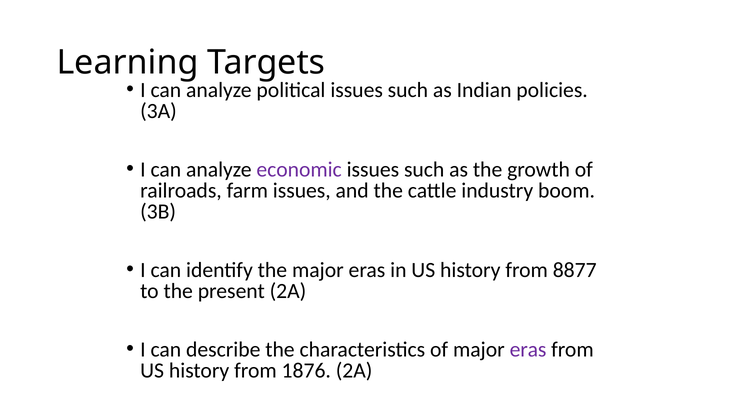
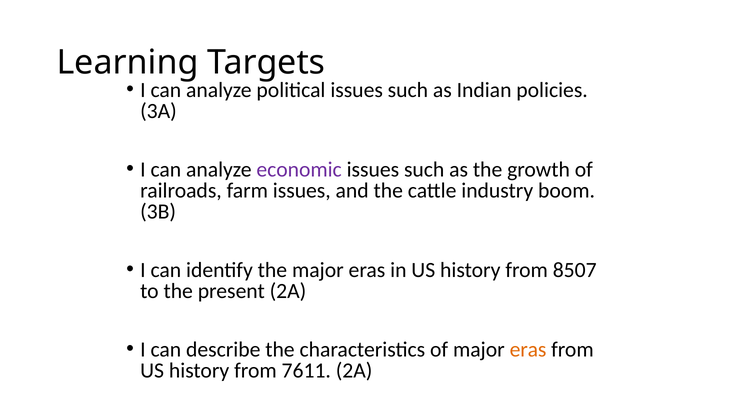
8877: 8877 -> 8507
eras at (528, 349) colour: purple -> orange
1876: 1876 -> 7611
